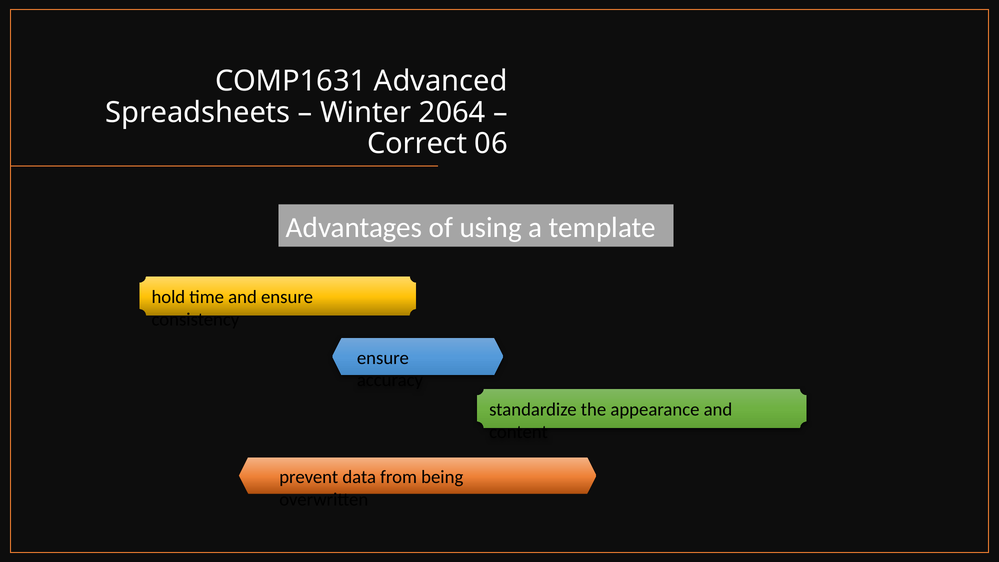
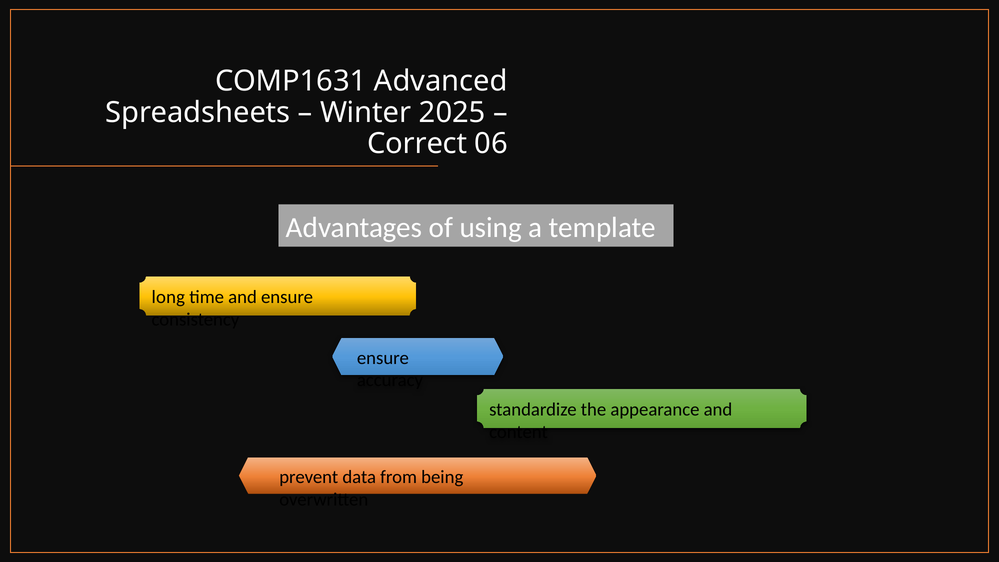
2064: 2064 -> 2025
hold: hold -> long
